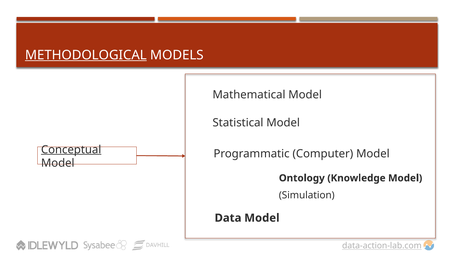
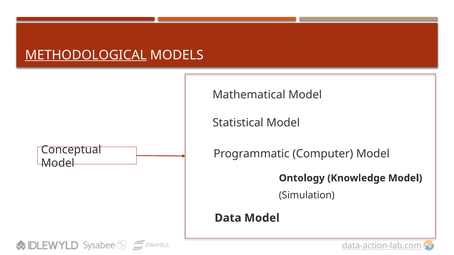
Conceptual underline: present -> none
